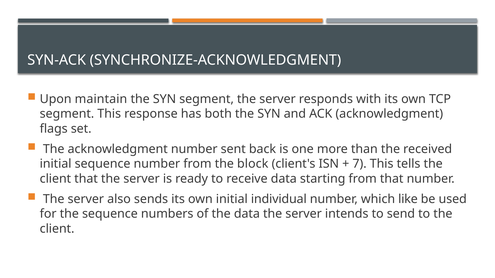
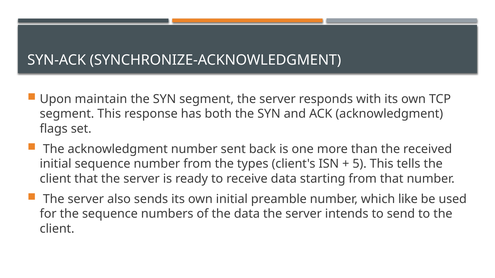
block: block -> types
7: 7 -> 5
individual: individual -> preamble
